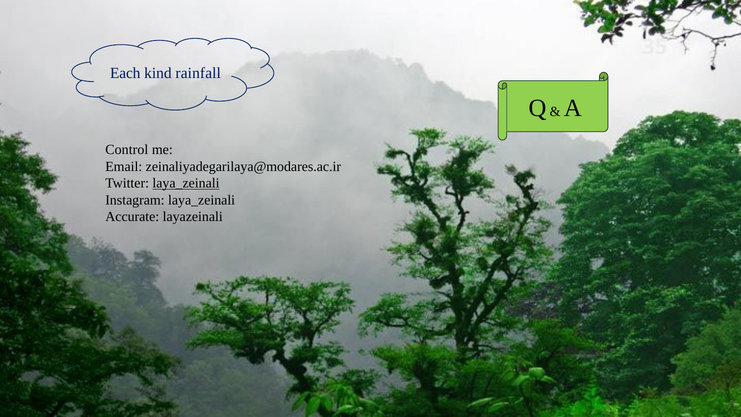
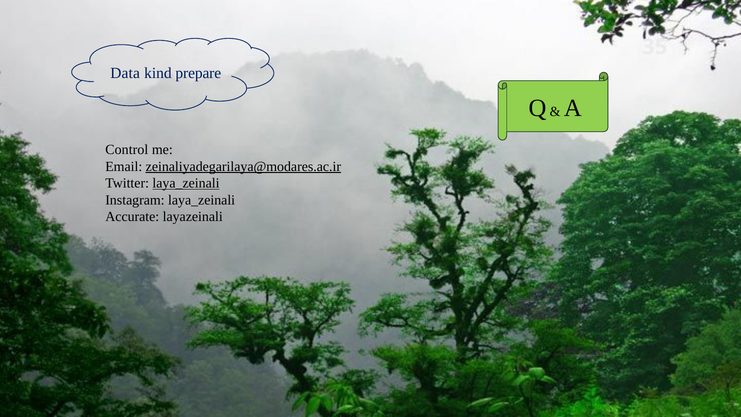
Each: Each -> Data
rainfall: rainfall -> prepare
zeinaliyadegarilaya@modares.ac.ir underline: none -> present
